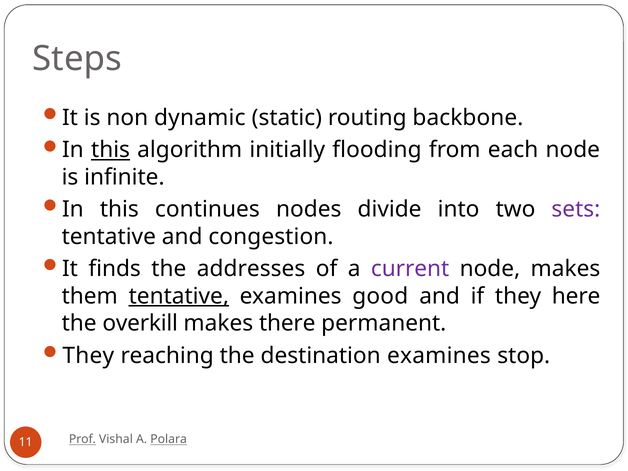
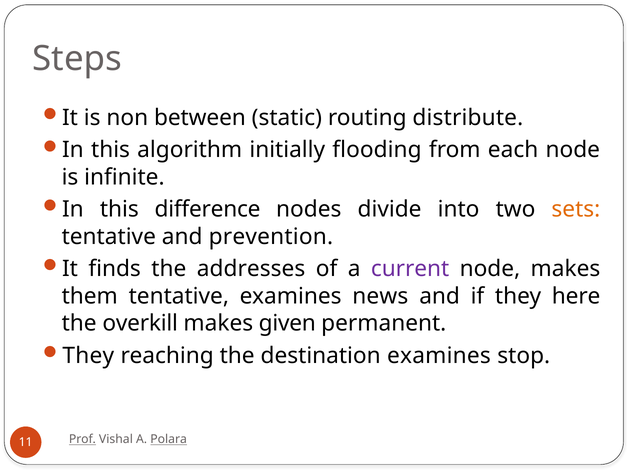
dynamic: dynamic -> between
backbone: backbone -> distribute
this at (111, 150) underline: present -> none
continues: continues -> difference
sets colour: purple -> orange
congestion: congestion -> prevention
tentative at (179, 296) underline: present -> none
good: good -> news
there: there -> given
